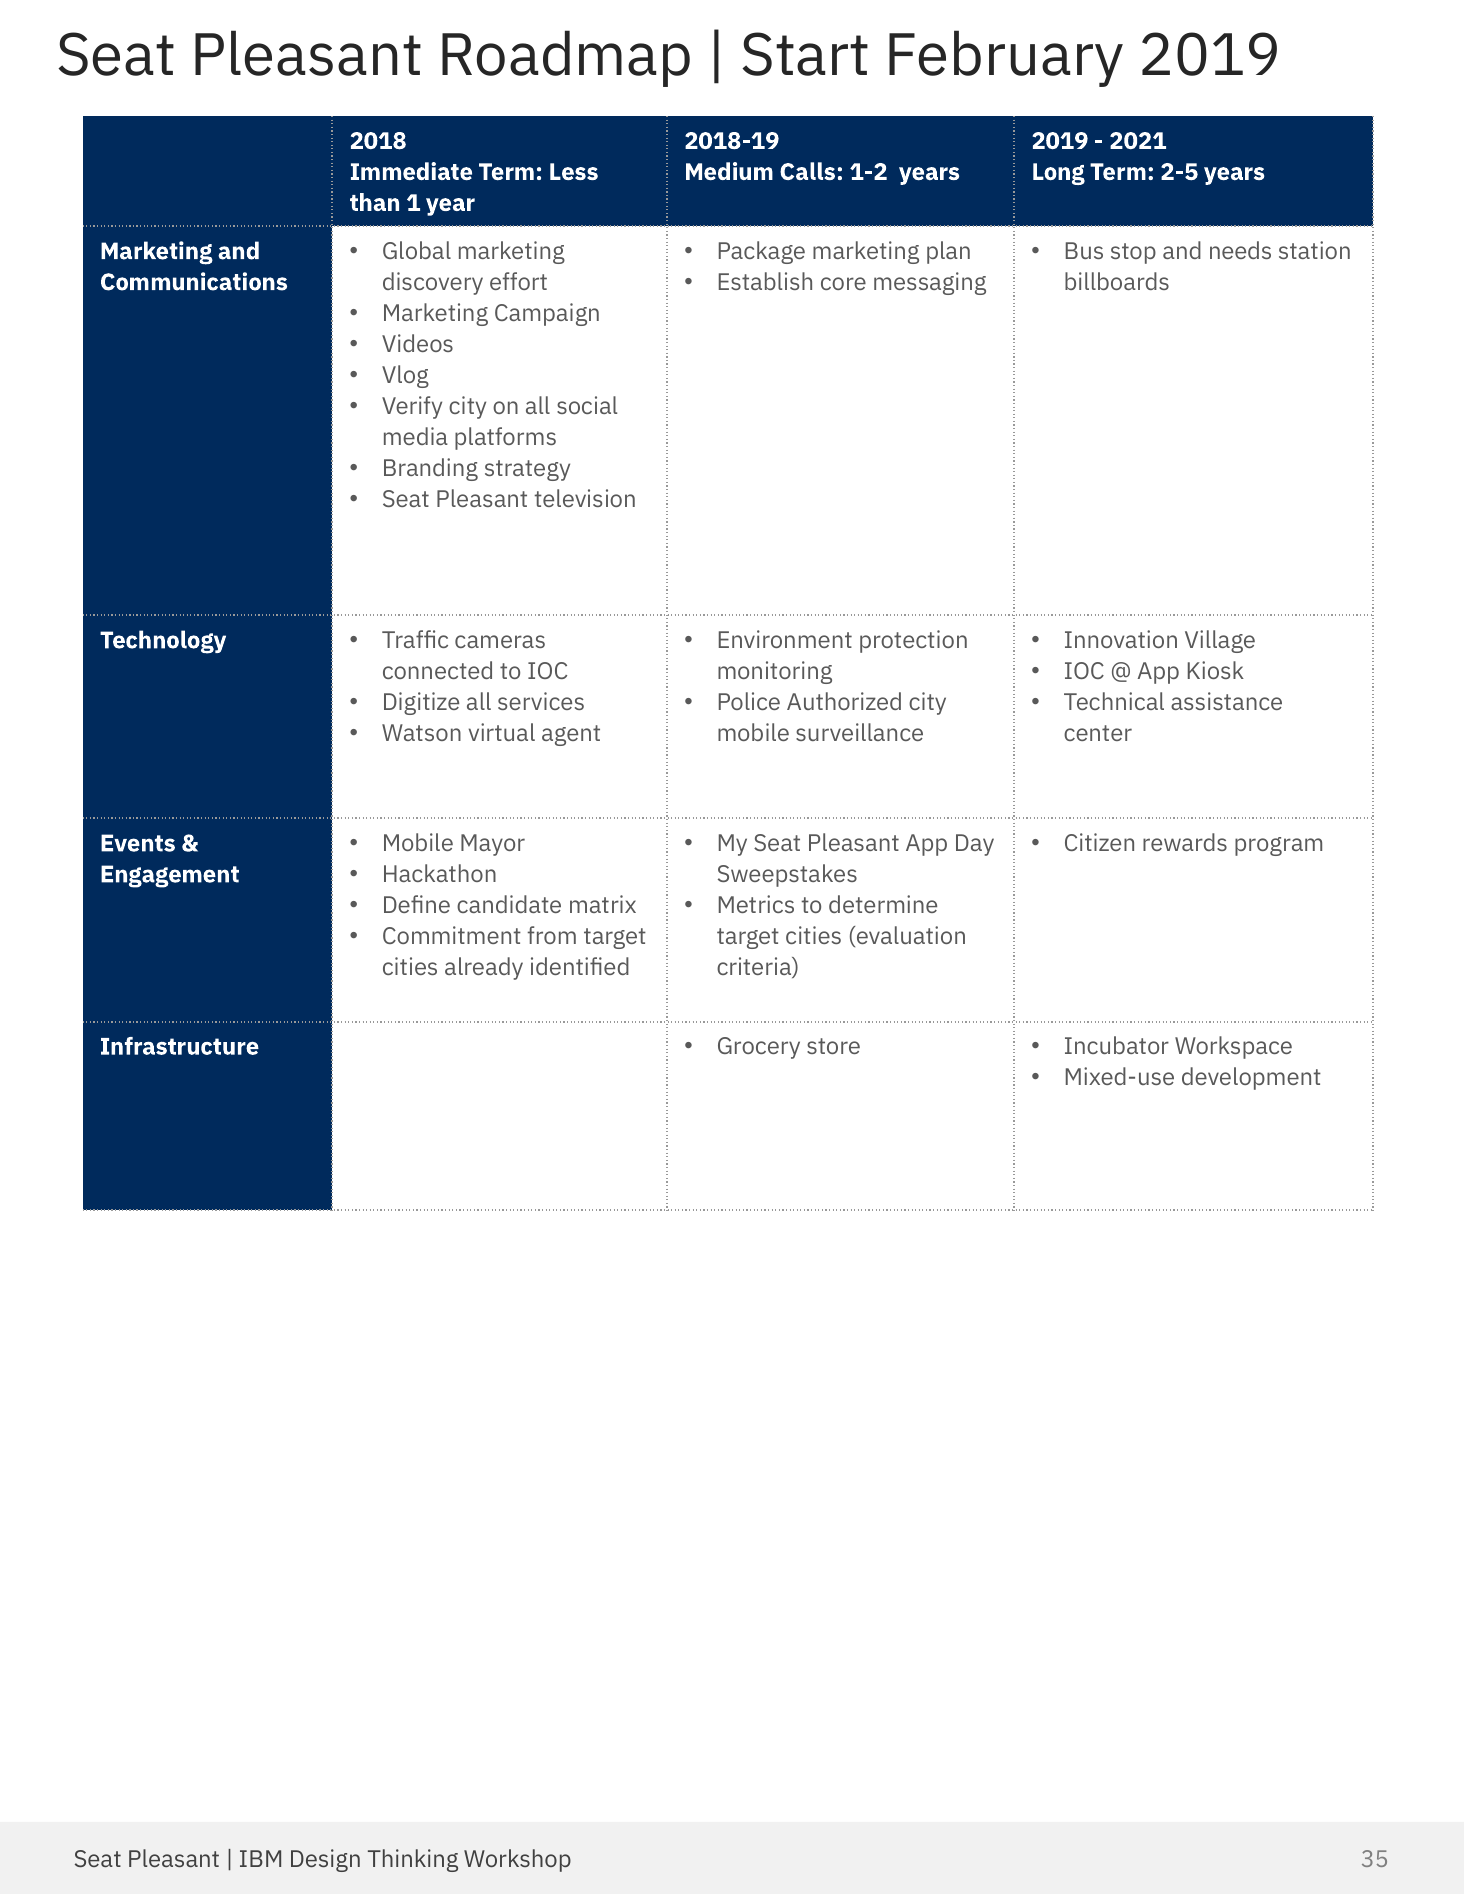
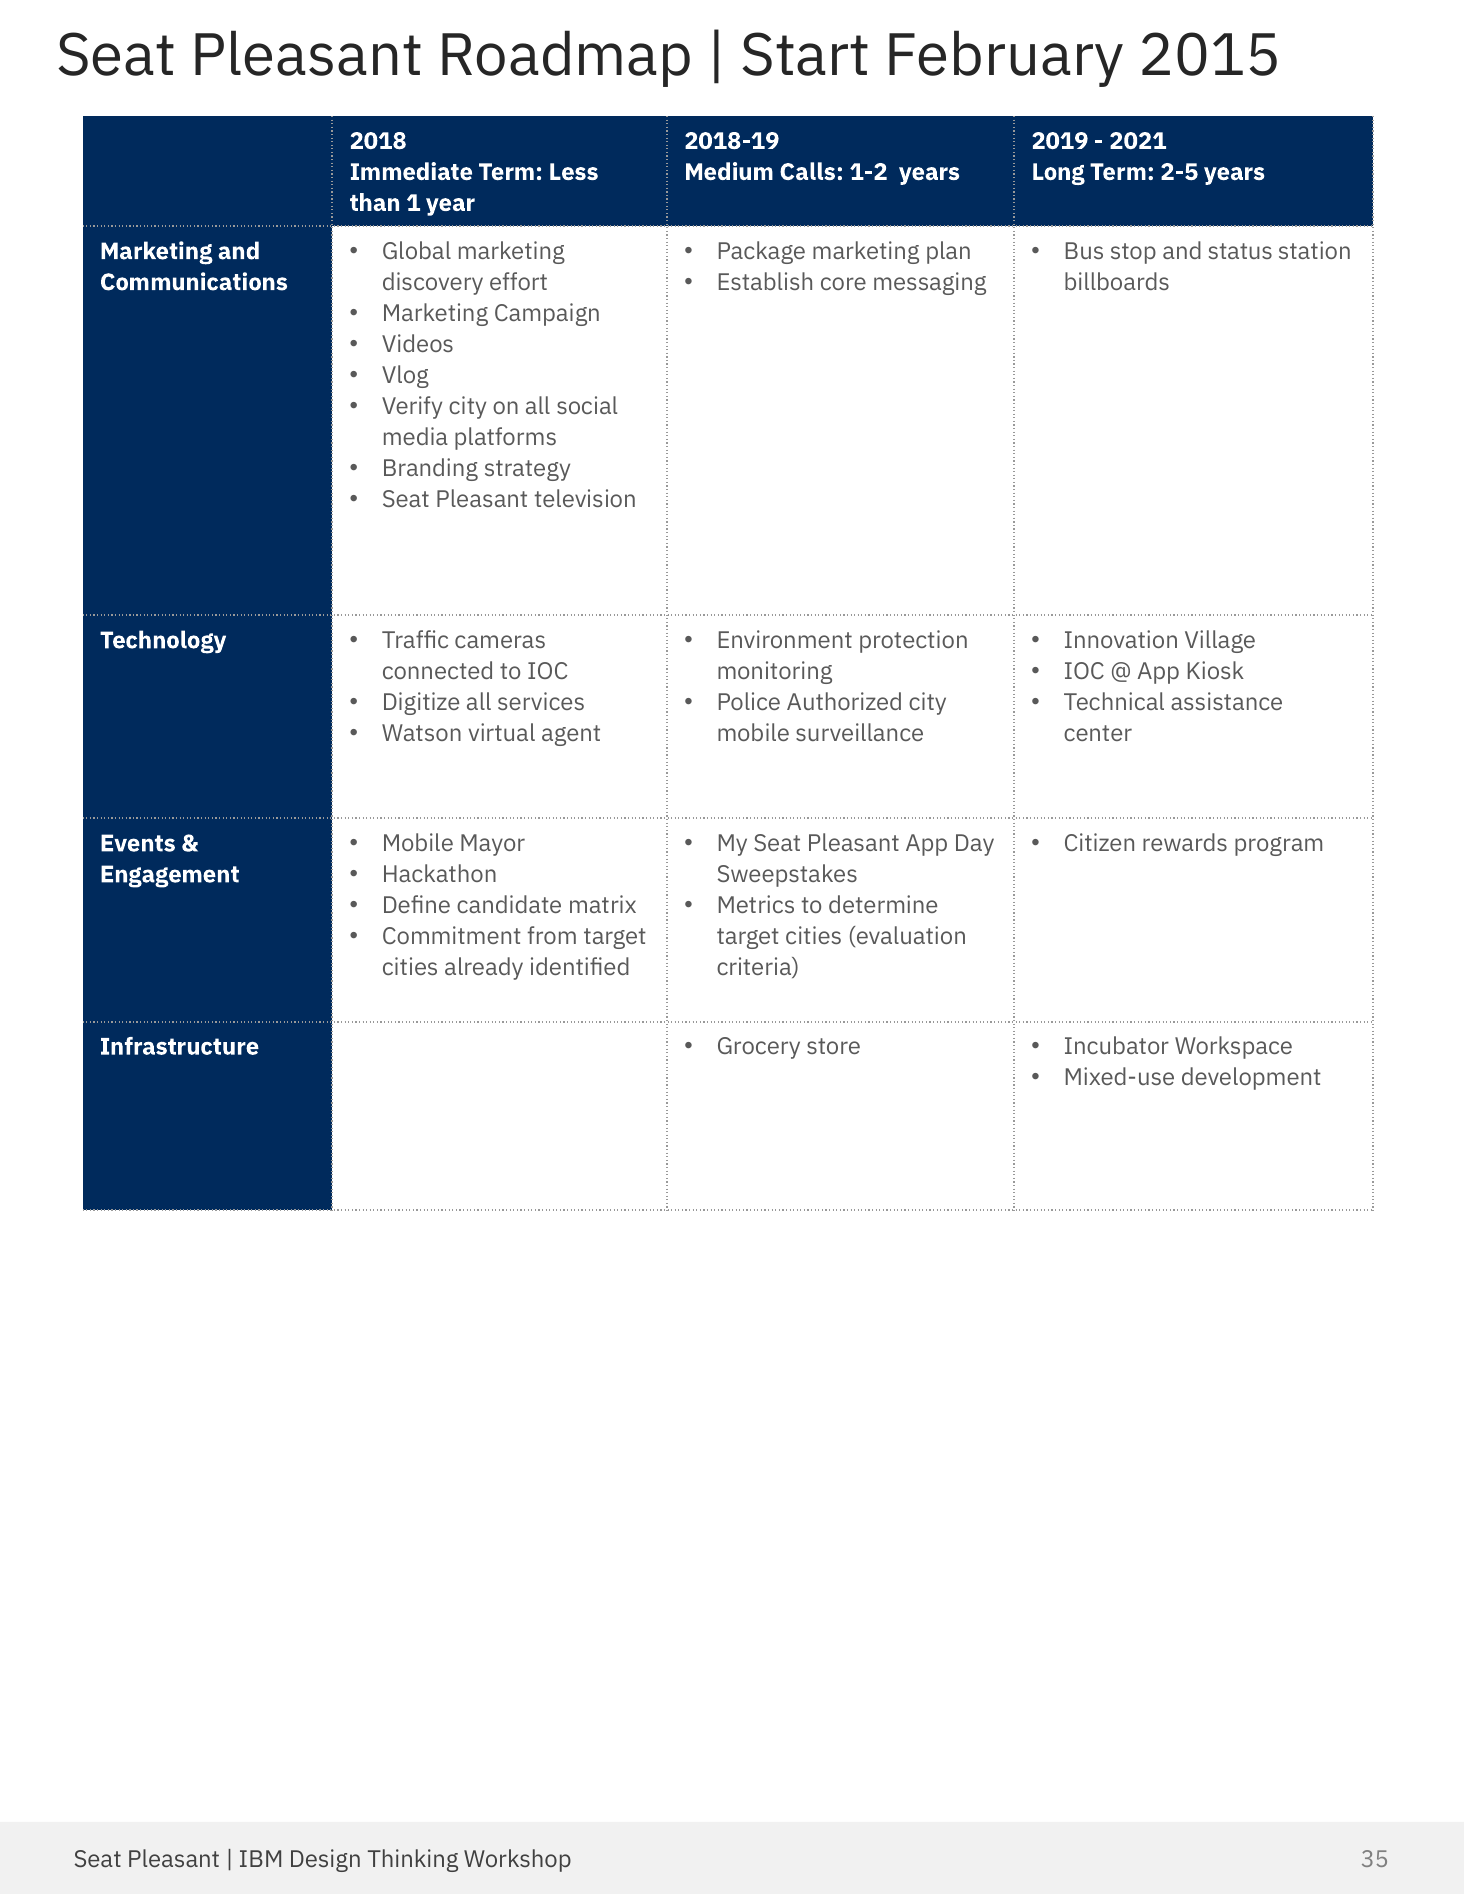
February 2019: 2019 -> 2015
needs: needs -> status
